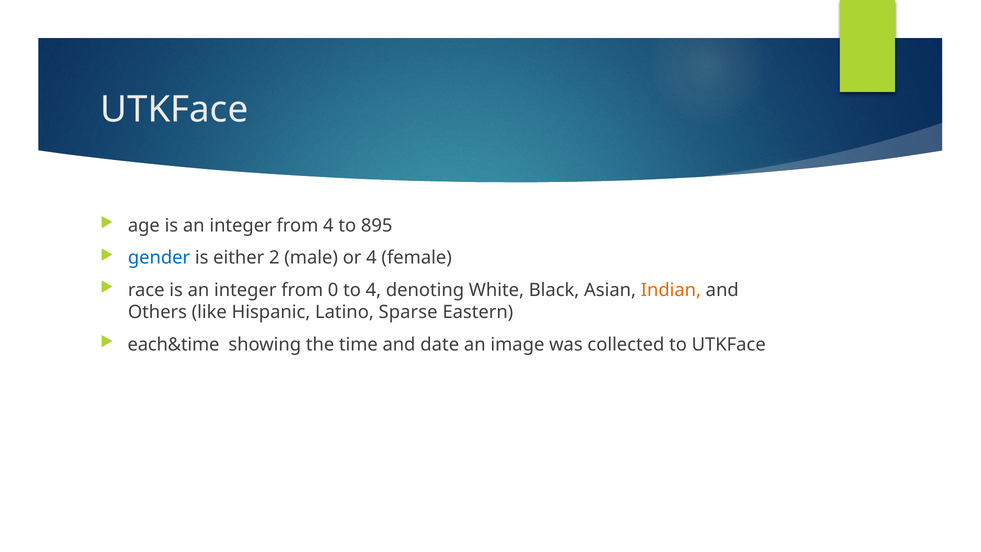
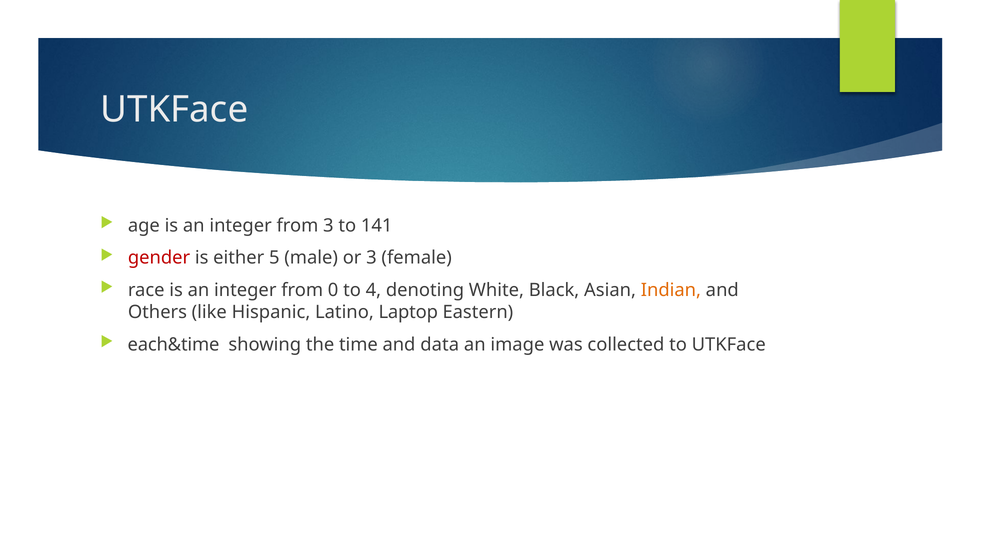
from 4: 4 -> 3
895: 895 -> 141
gender colour: blue -> red
2: 2 -> 5
or 4: 4 -> 3
Sparse: Sparse -> Laptop
date: date -> data
